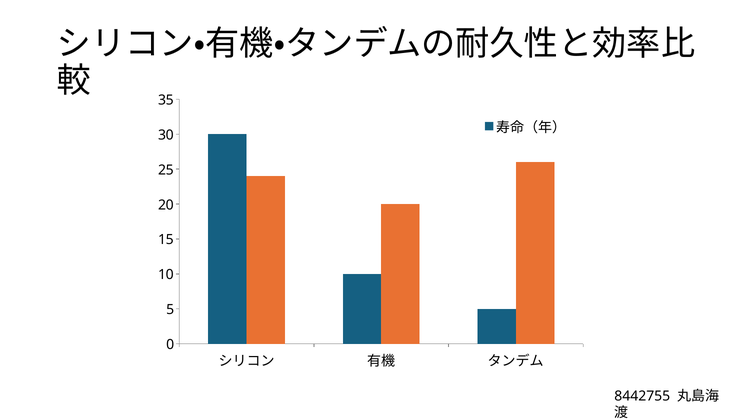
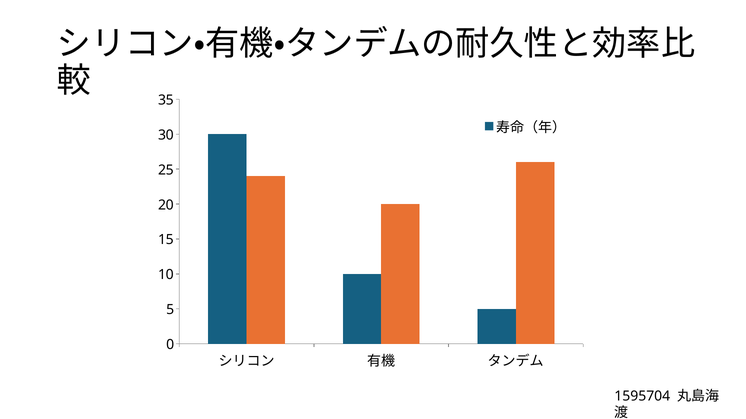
8442755: 8442755 -> 1595704
